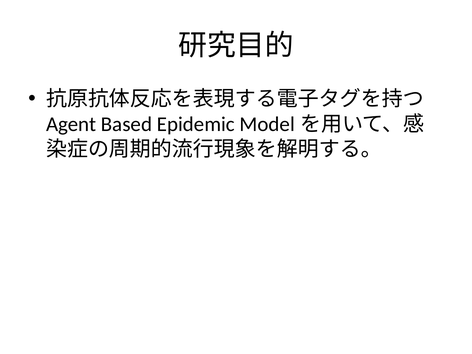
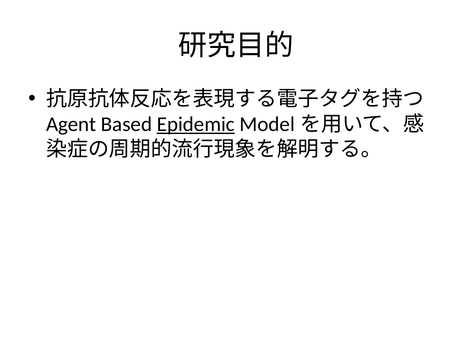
Epidemic underline: none -> present
